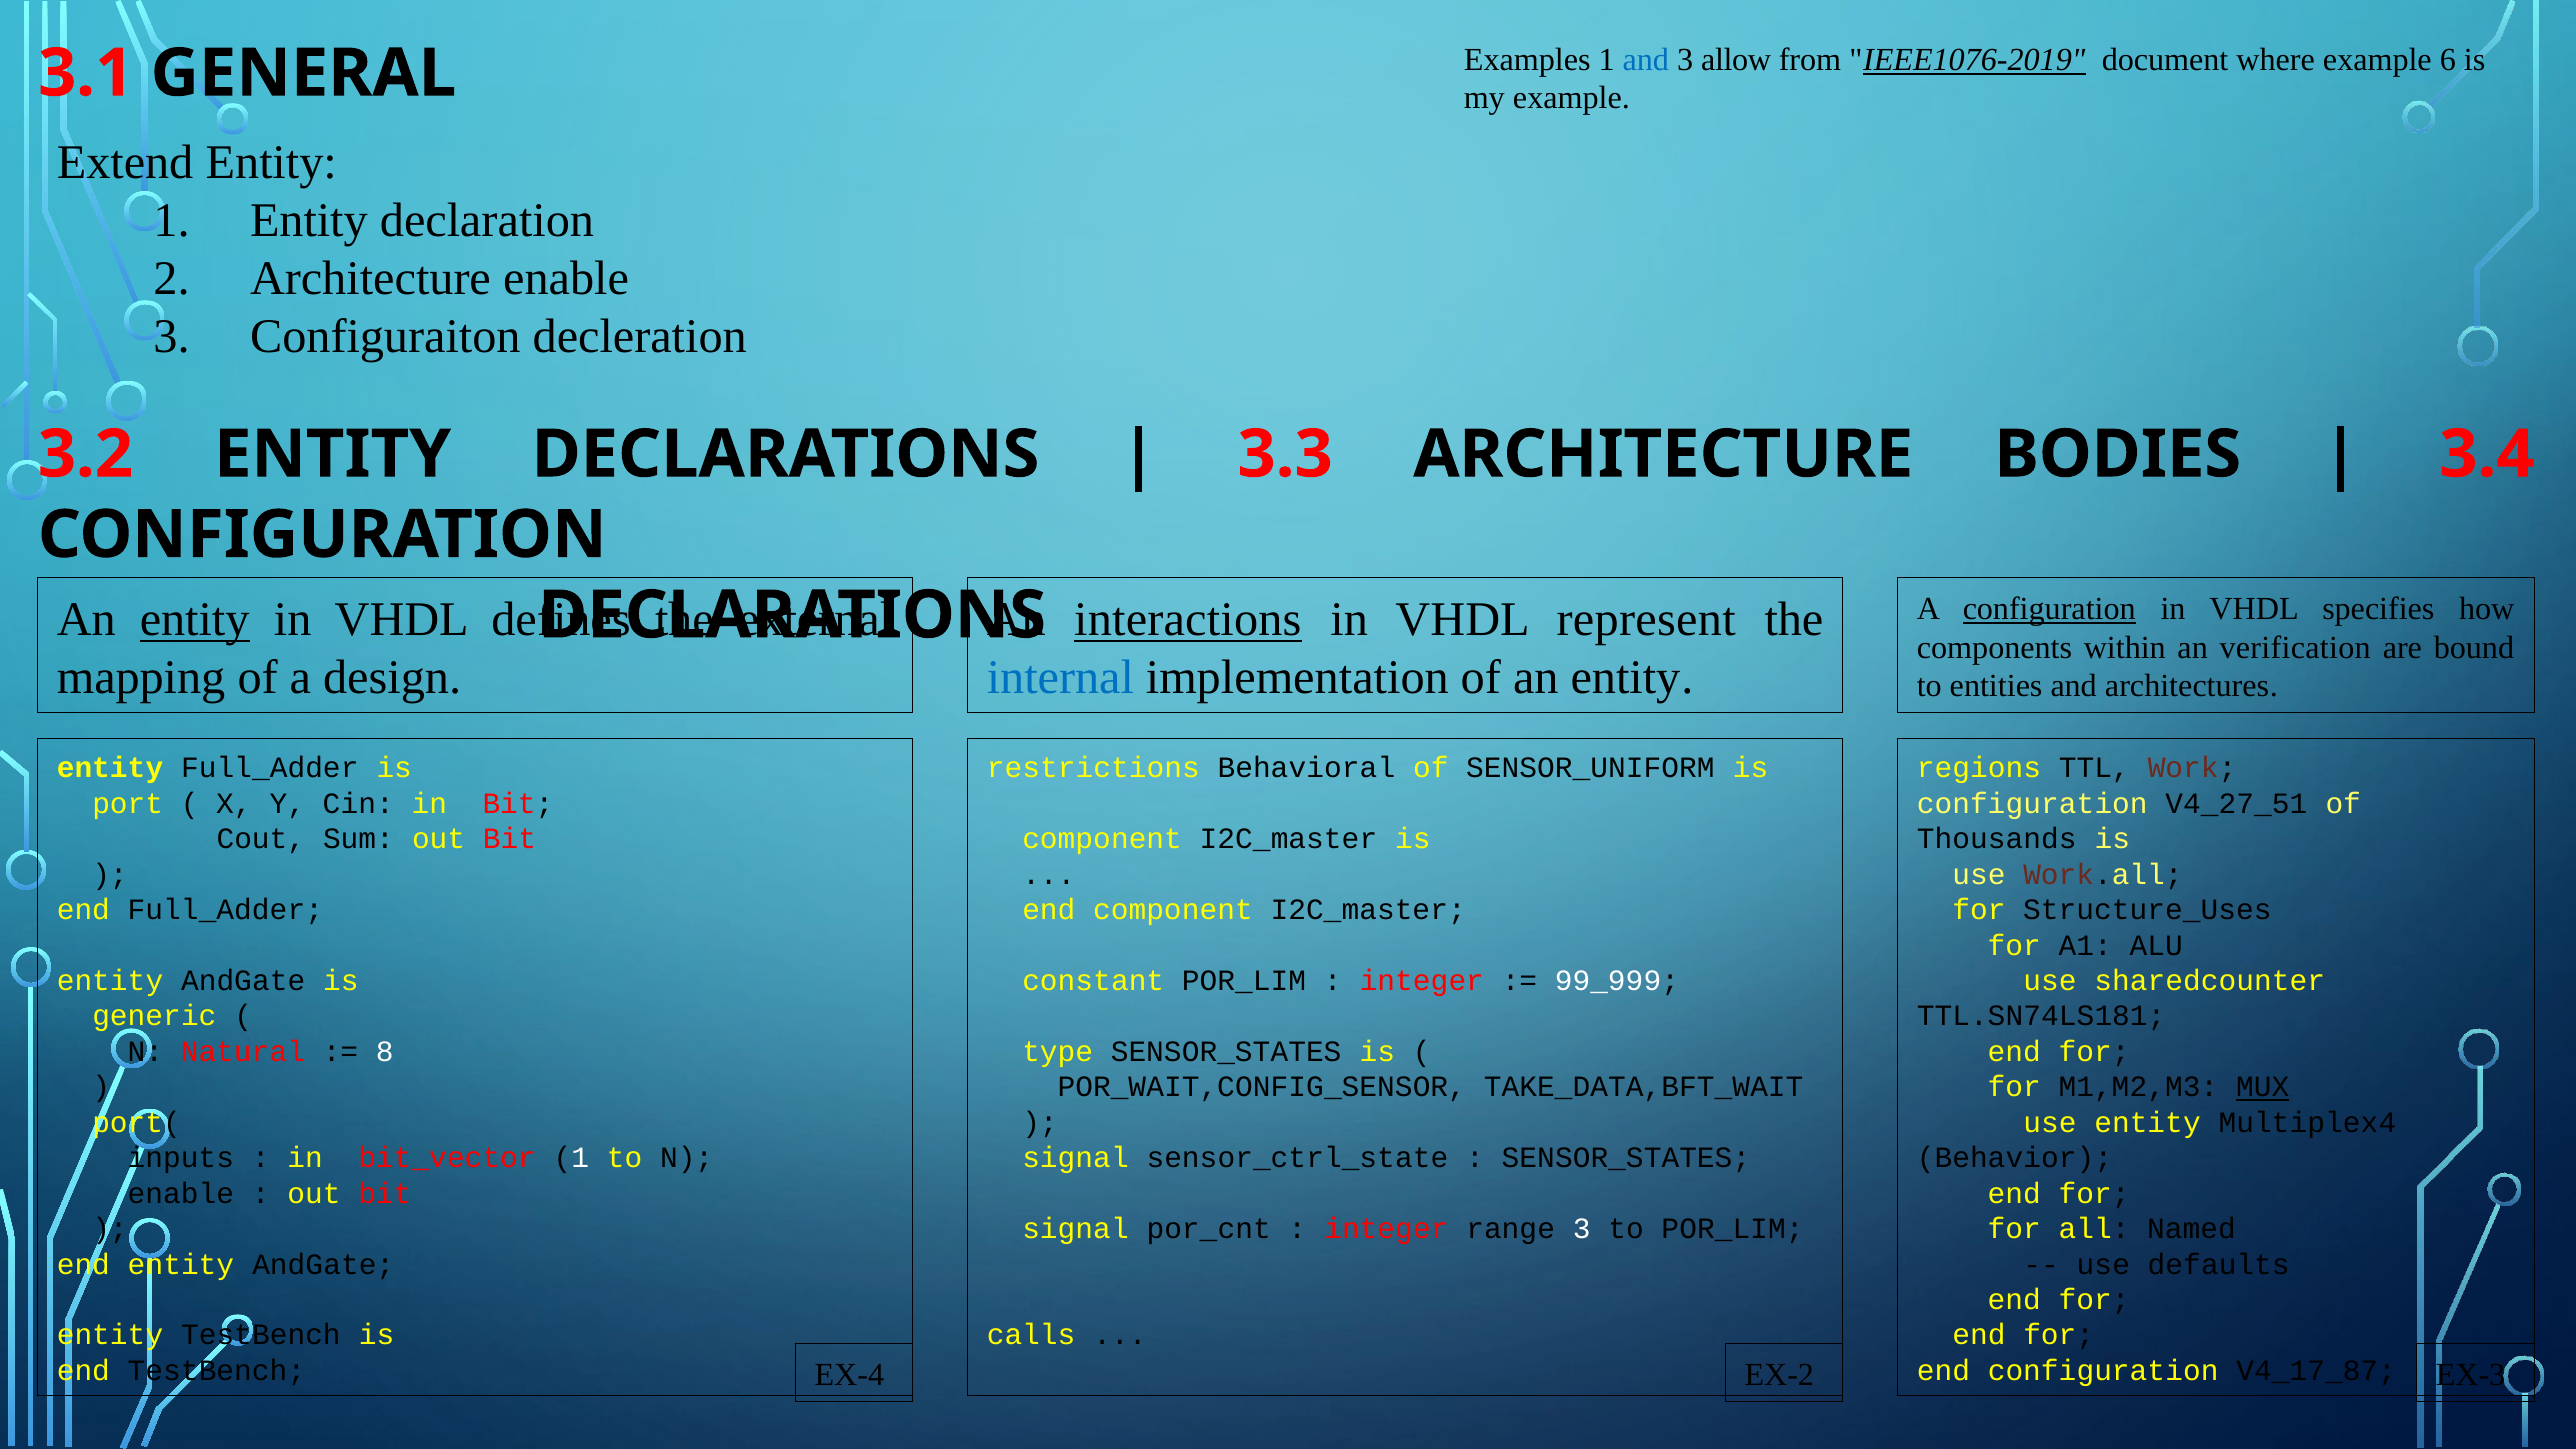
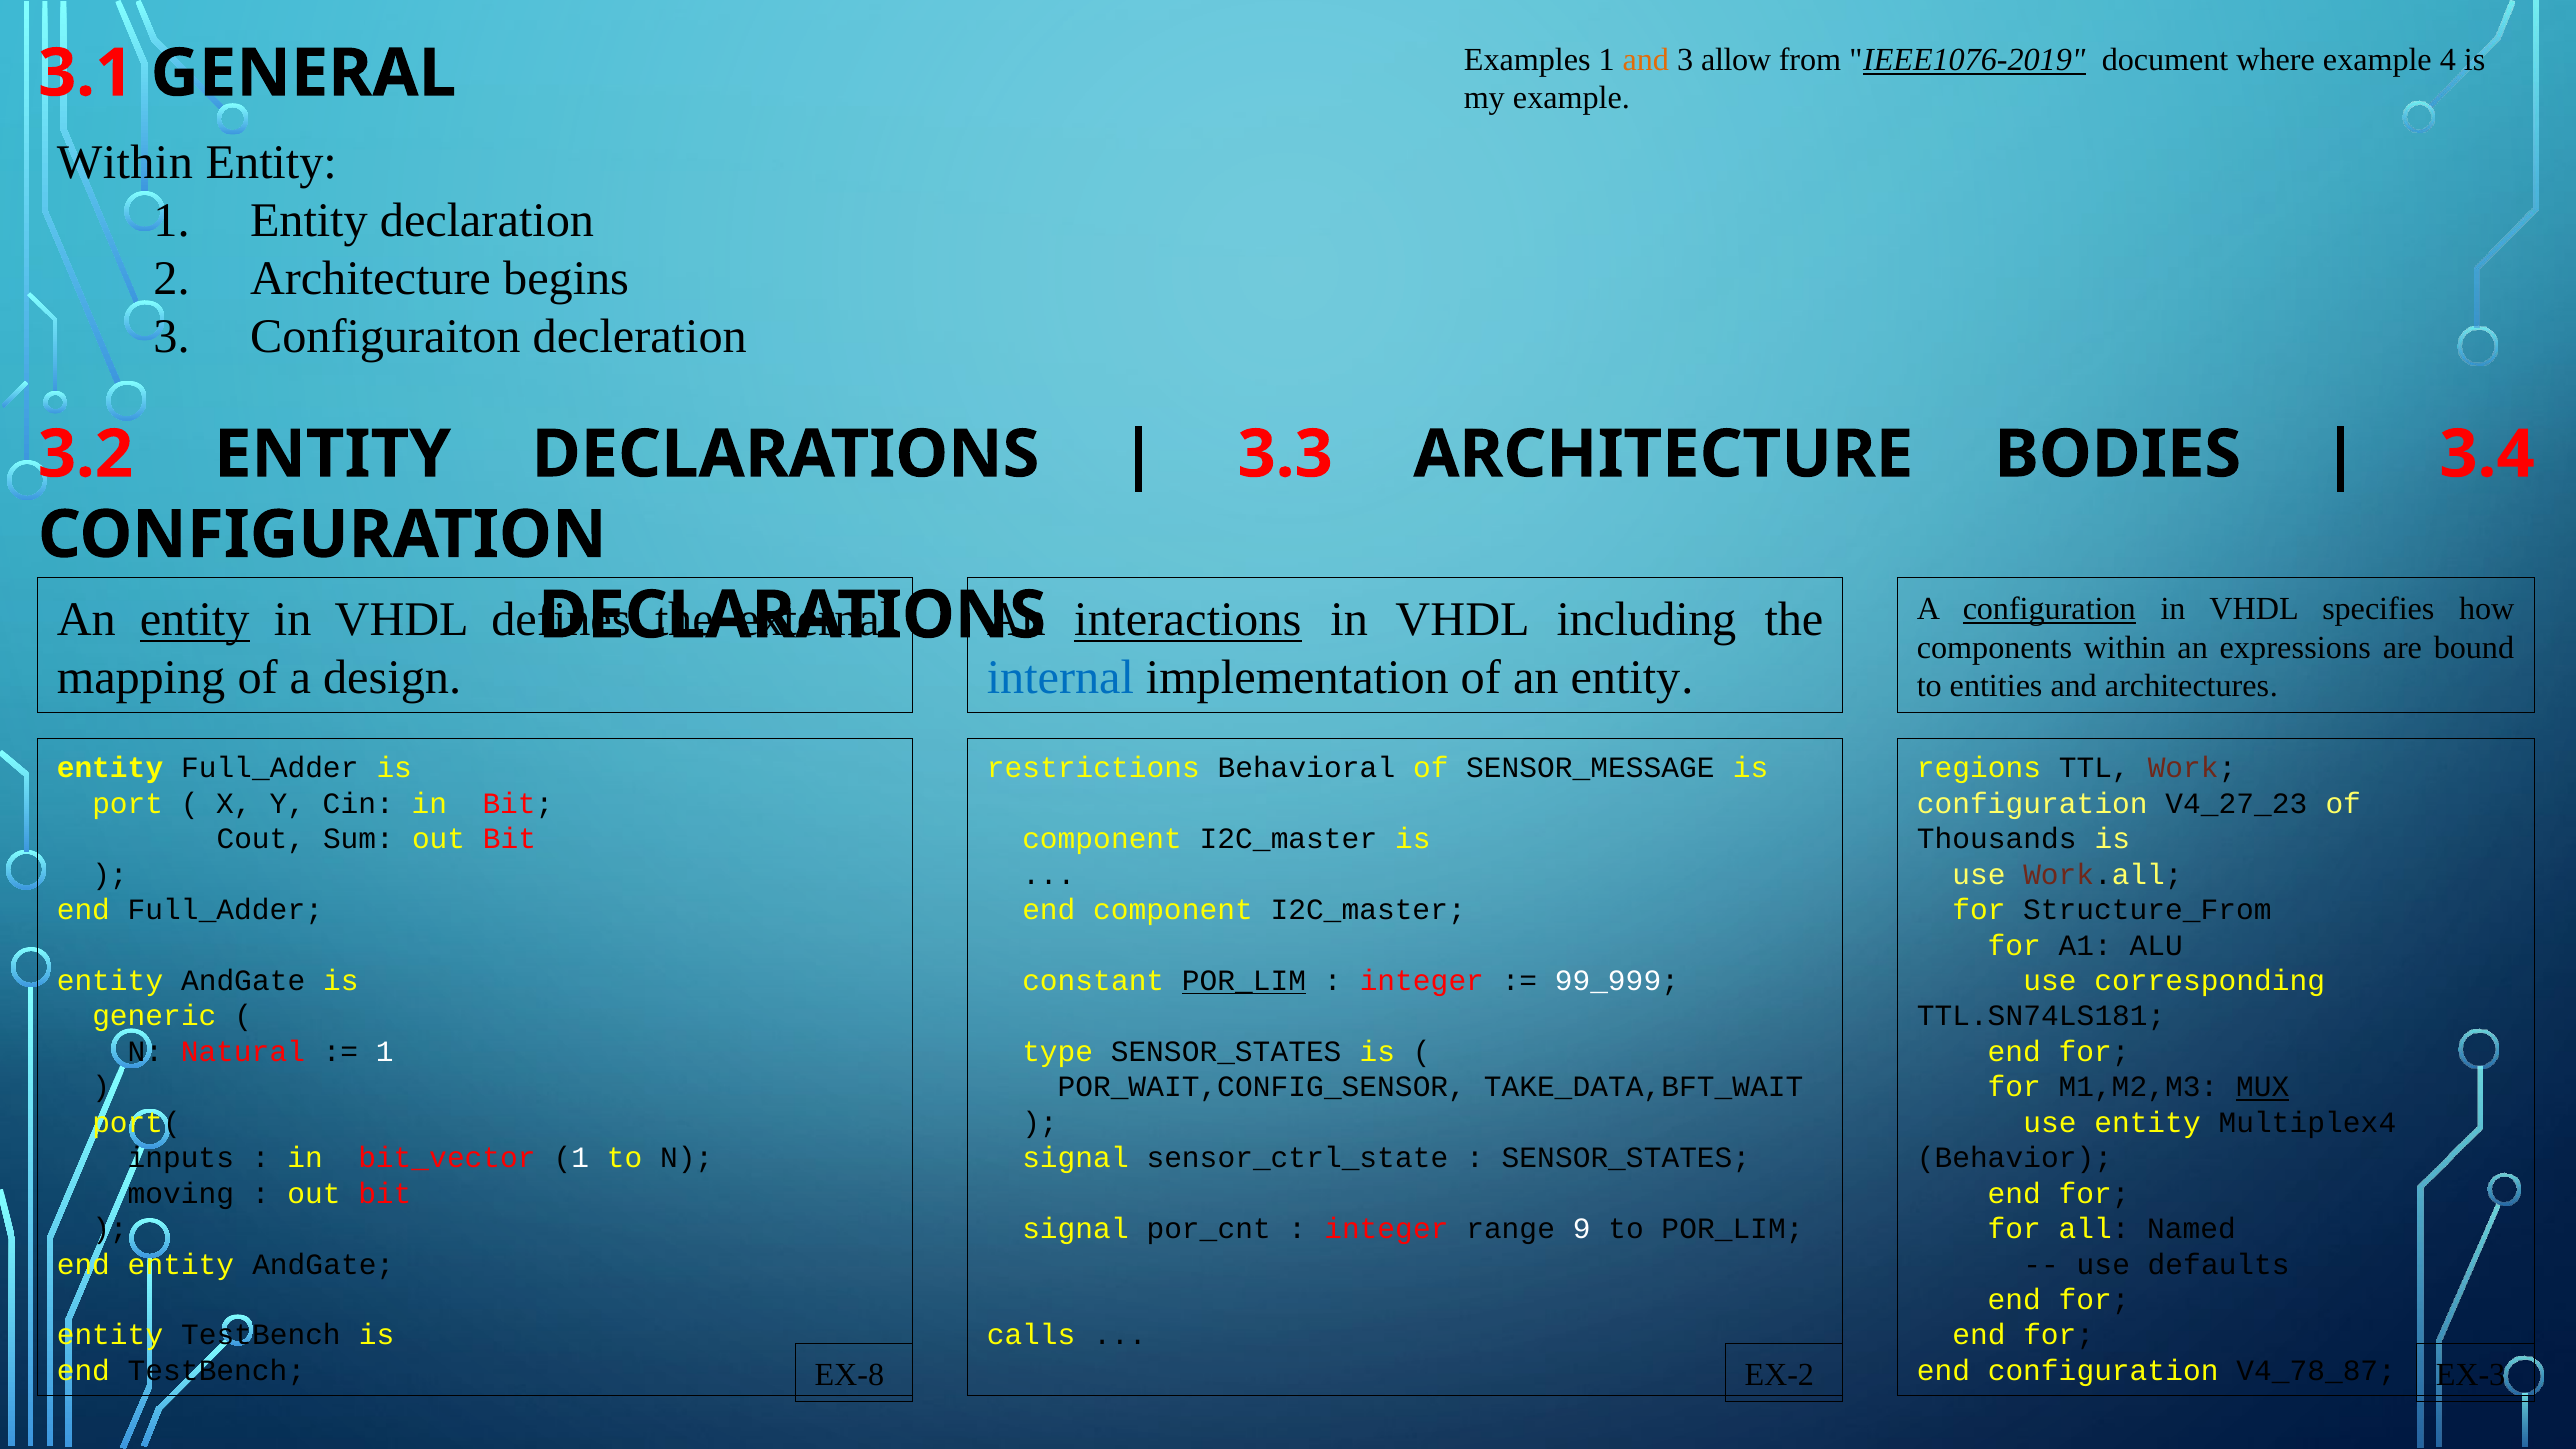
and at (1646, 59) colour: blue -> orange
6: 6 -> 4
Extend at (125, 163): Extend -> Within
Architecture enable: enable -> begins
represent: represent -> including
verification: verification -> expressions
SENSOR_UNIFORM: SENSOR_UNIFORM -> SENSOR_MESSAGE
V4_27_51: V4_27_51 -> V4_27_23
Structure_Uses: Structure_Uses -> Structure_From
POR_LIM at (1244, 981) underline: none -> present
sharedcounter: sharedcounter -> corresponding
8 at (385, 1052): 8 -> 1
enable at (181, 1193): enable -> moving
range 3: 3 -> 9
V4_17_87: V4_17_87 -> V4_78_87
EX-4: EX-4 -> EX-8
